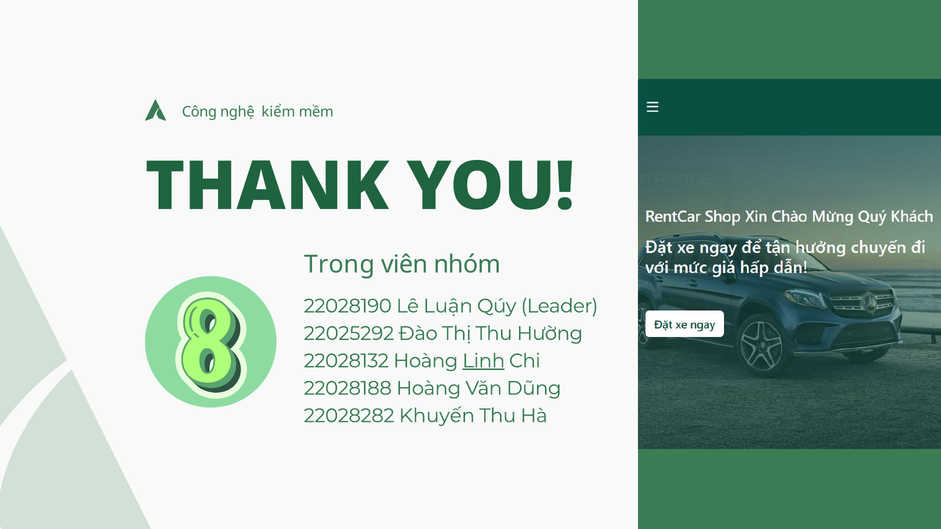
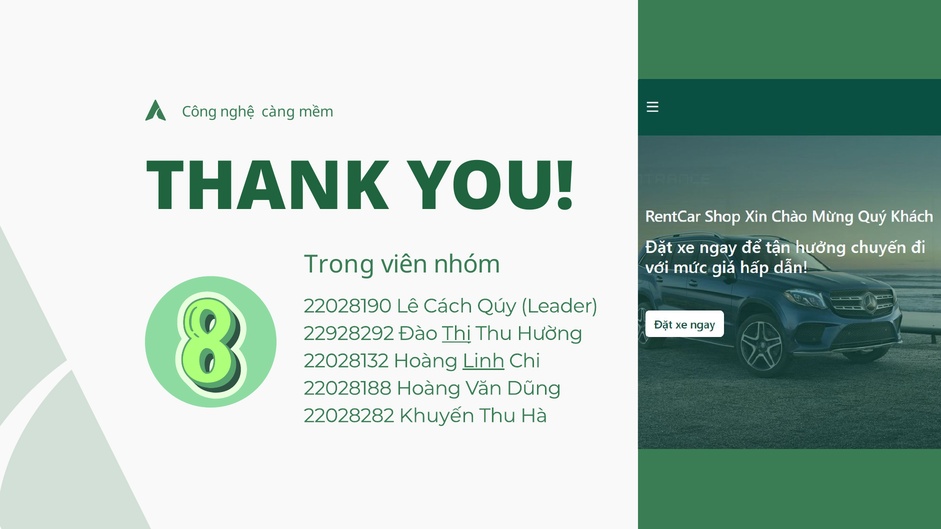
kiểm: kiểm -> càng
Luận: Luận -> Cách
22025292: 22025292 -> 22928292
Thị underline: none -> present
